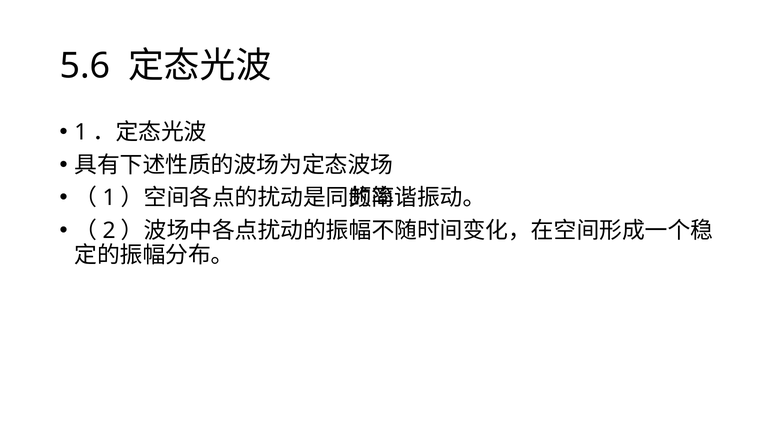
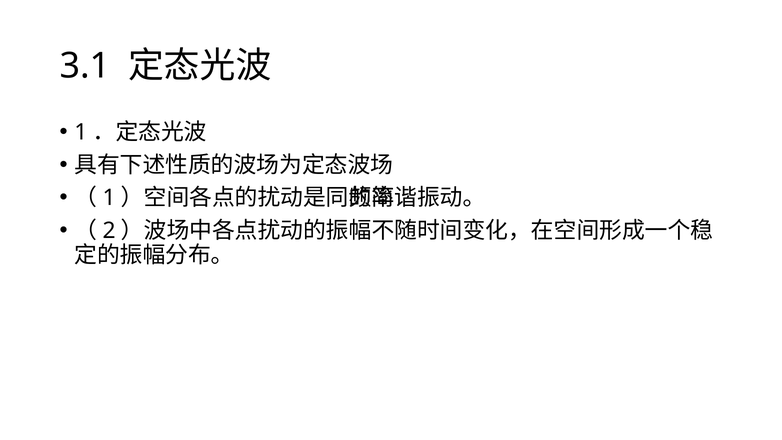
5.6: 5.6 -> 3.1
